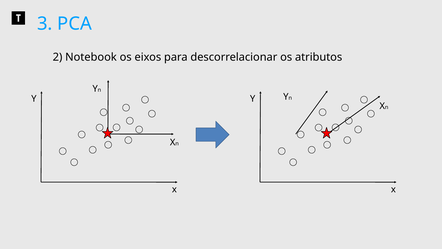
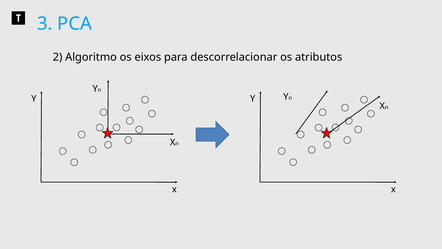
Notebook: Notebook -> Algoritmo
